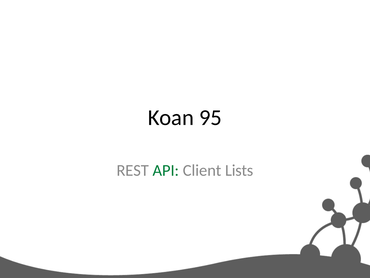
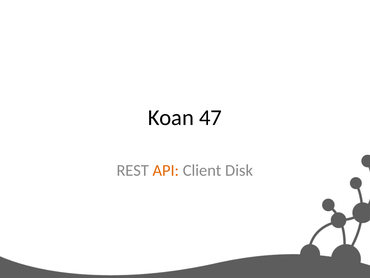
95: 95 -> 47
API colour: green -> orange
Lists: Lists -> Disk
